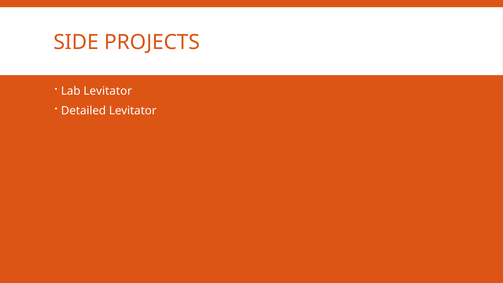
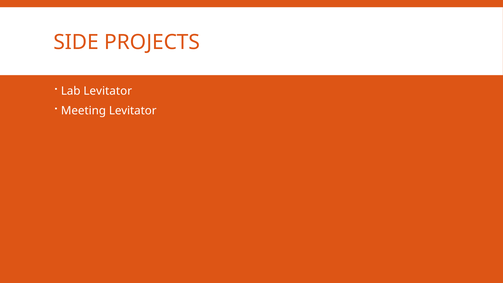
Detailed: Detailed -> Meeting
